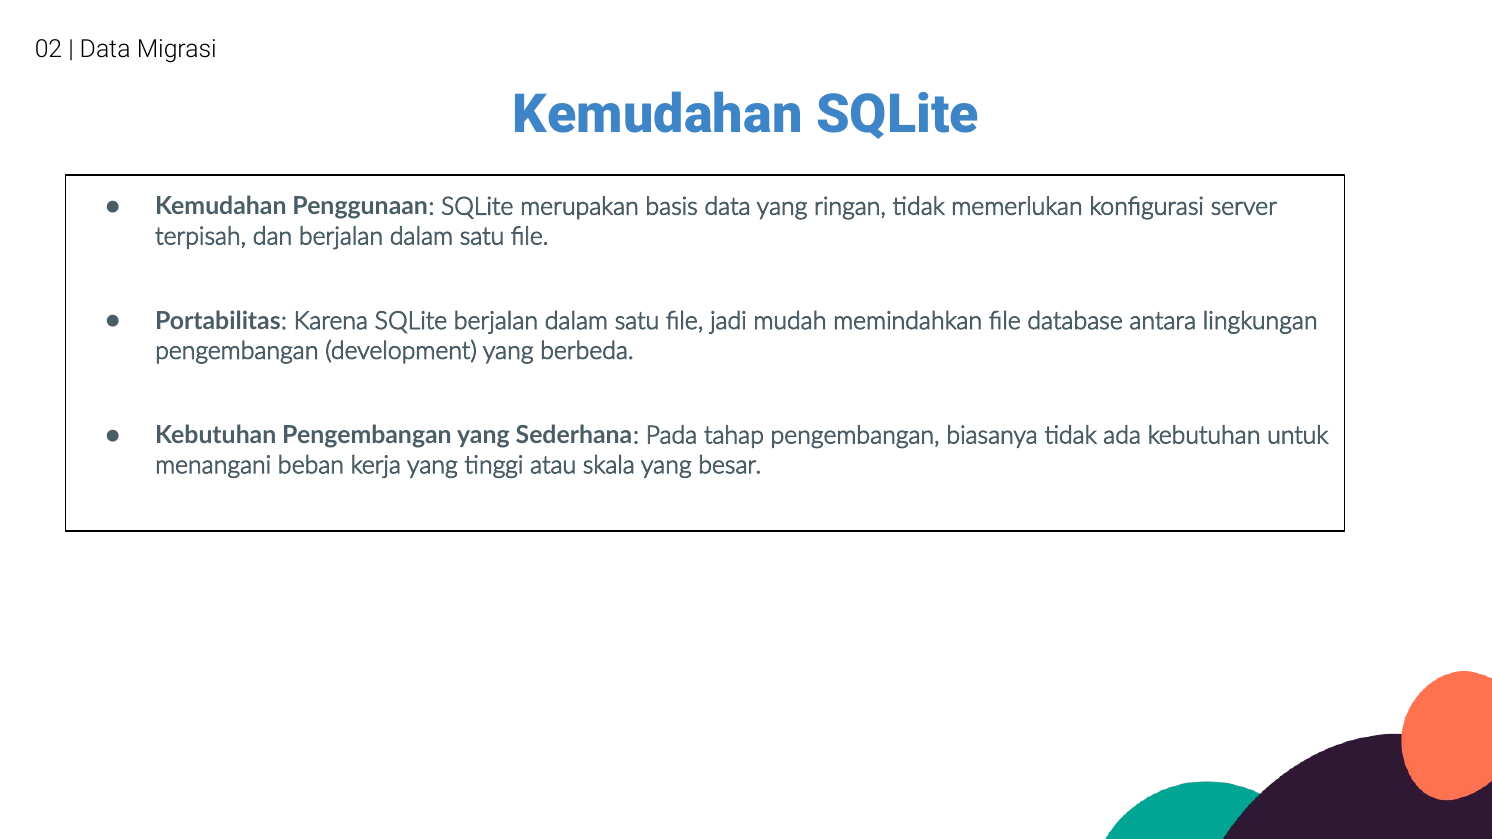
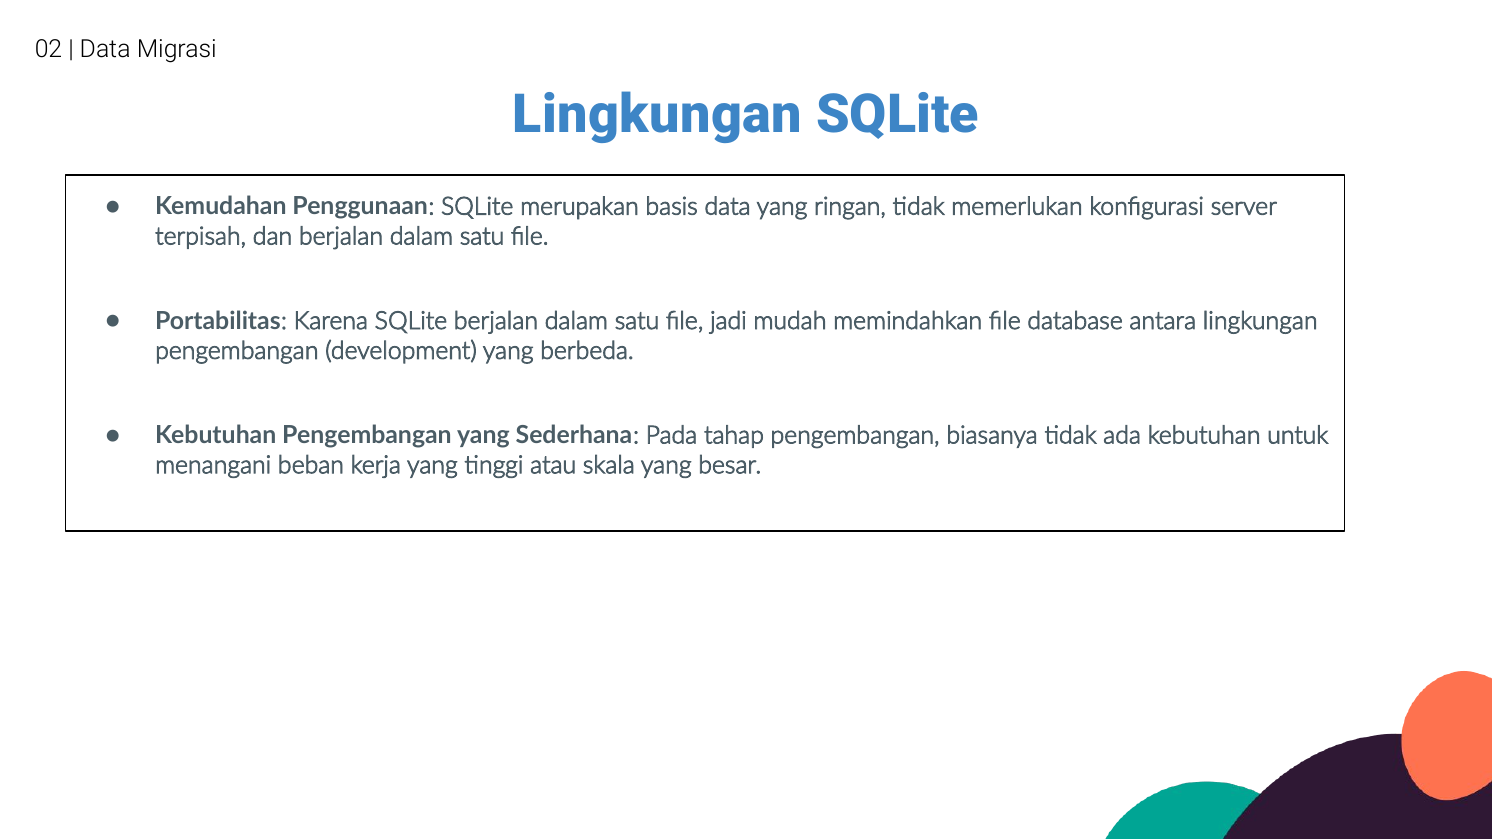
Kemudahan at (658, 115): Kemudahan -> Lingkungan
